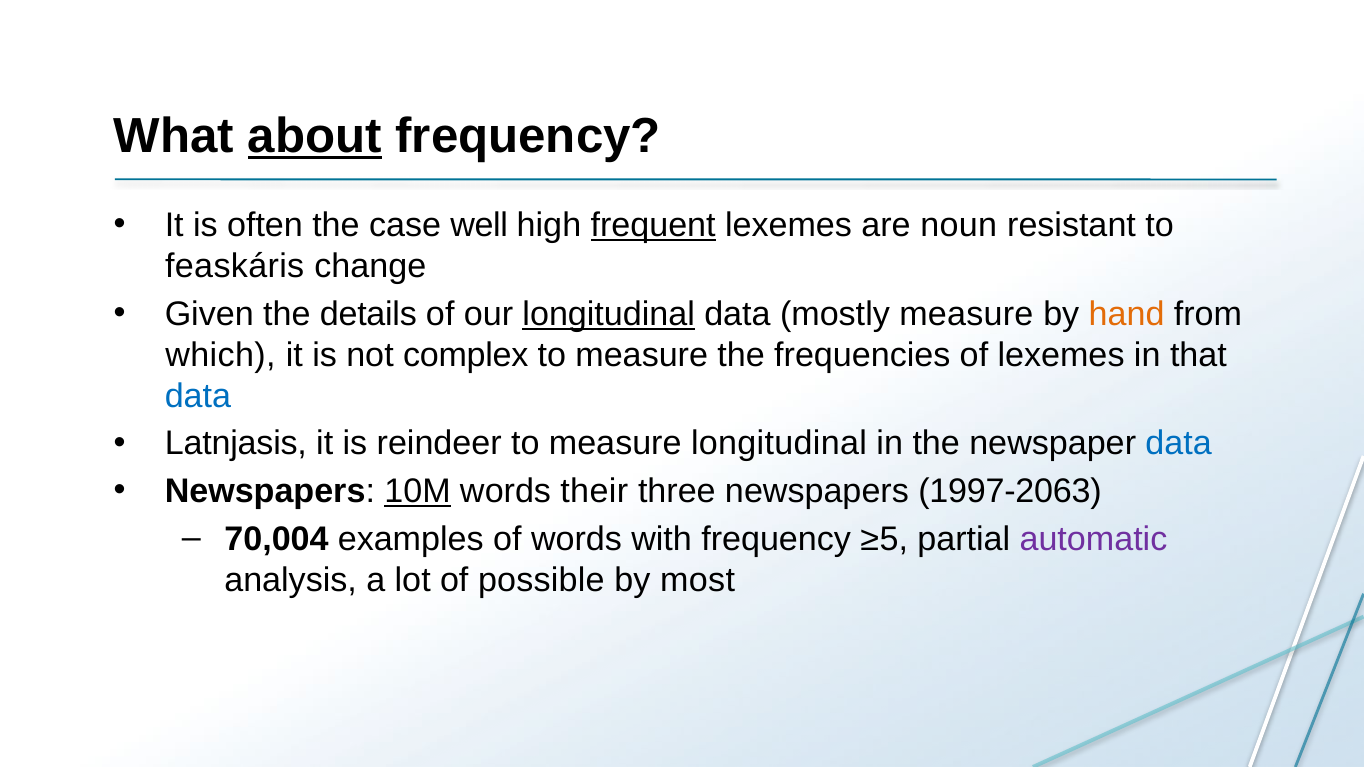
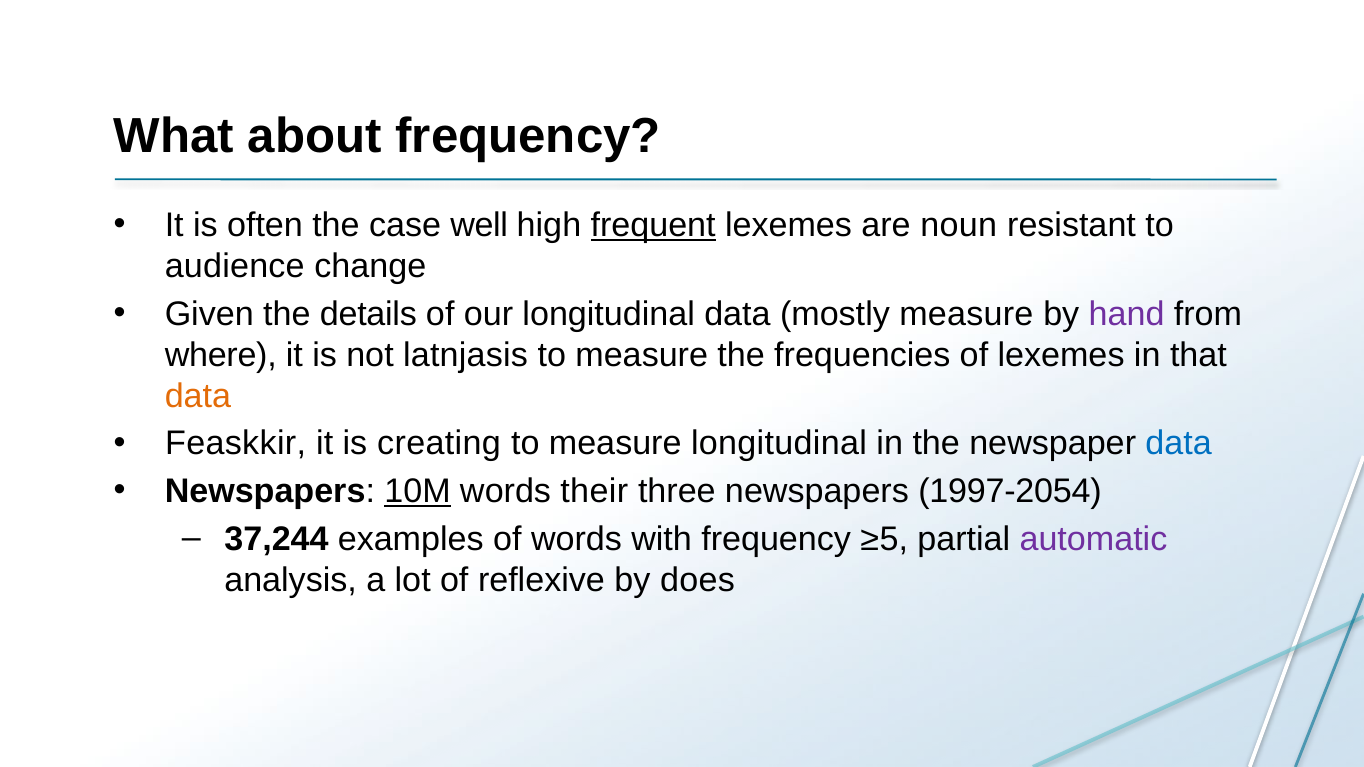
about underline: present -> none
feaskáris: feaskáris -> audience
longitudinal at (609, 314) underline: present -> none
hand colour: orange -> purple
which: which -> where
complex: complex -> latnjasis
data at (198, 396) colour: blue -> orange
Latnjasis: Latnjasis -> Feaskkir
reindeer: reindeer -> creating
1997-2063: 1997-2063 -> 1997-2054
70,004: 70,004 -> 37,244
possible: possible -> reflexive
most: most -> does
